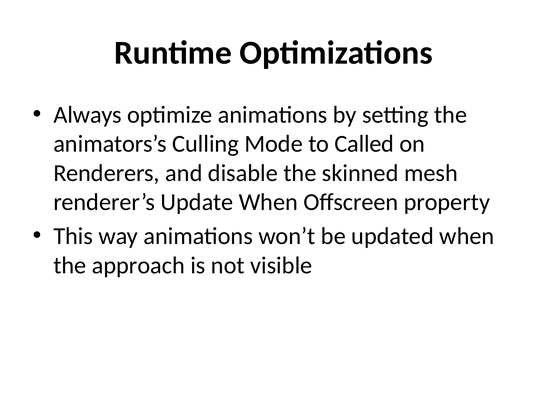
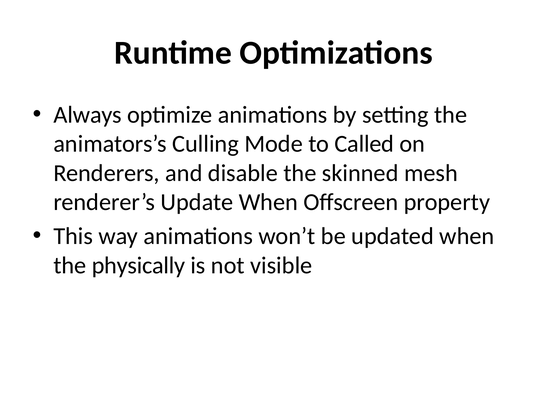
approach: approach -> physically
